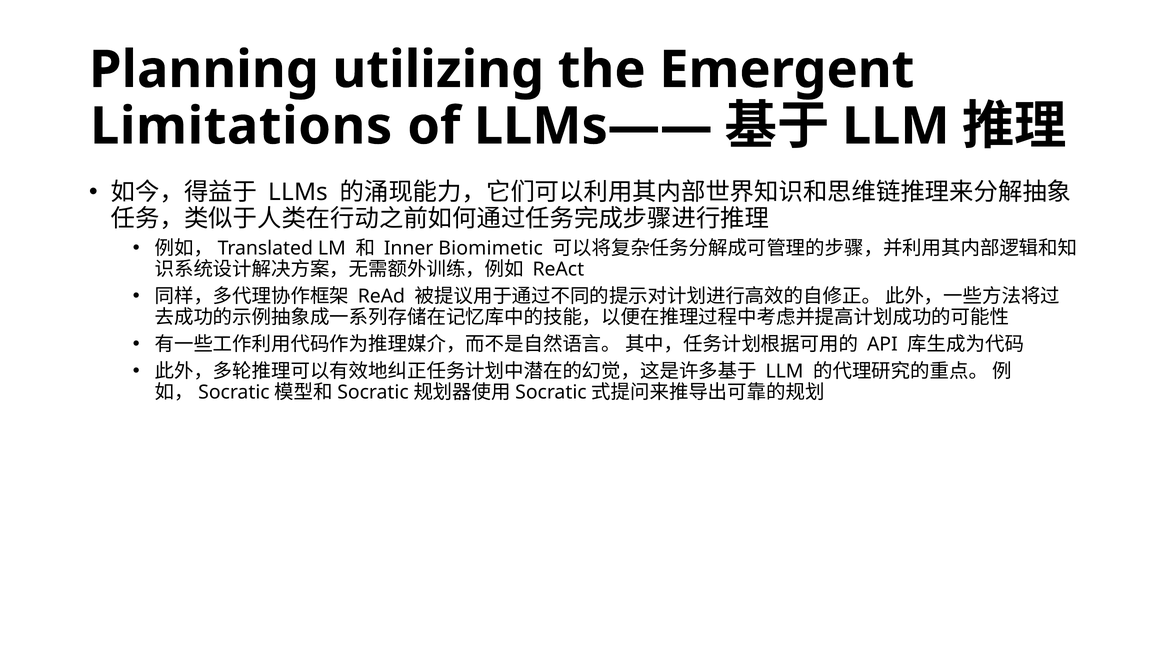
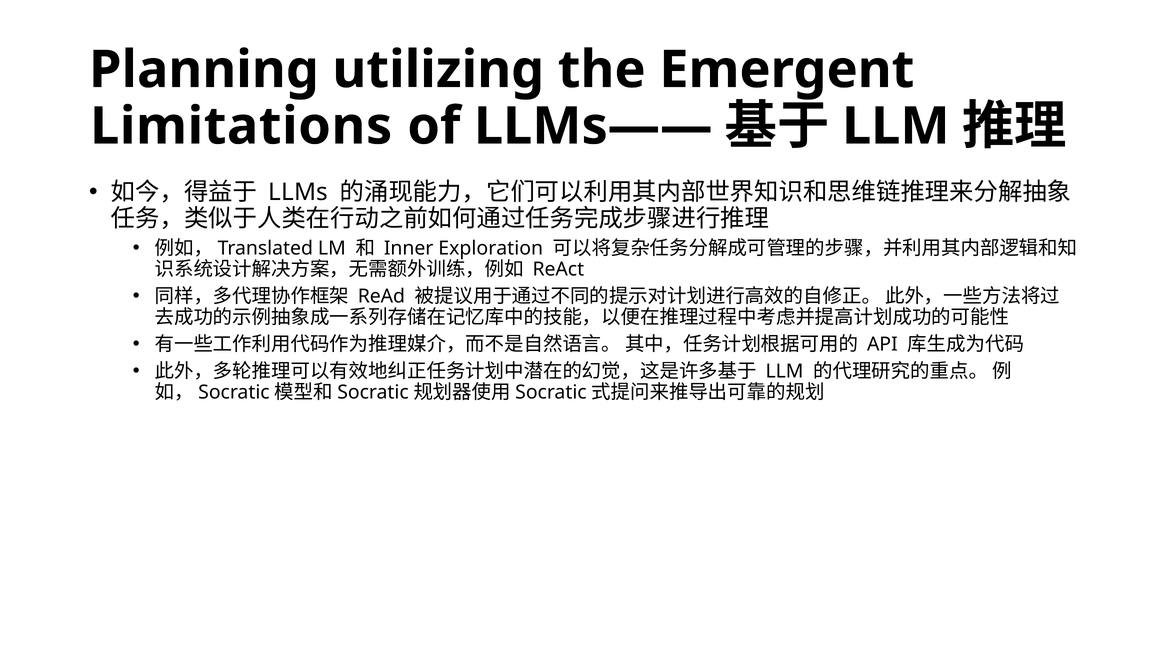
Biomimetic: Biomimetic -> Exploration
